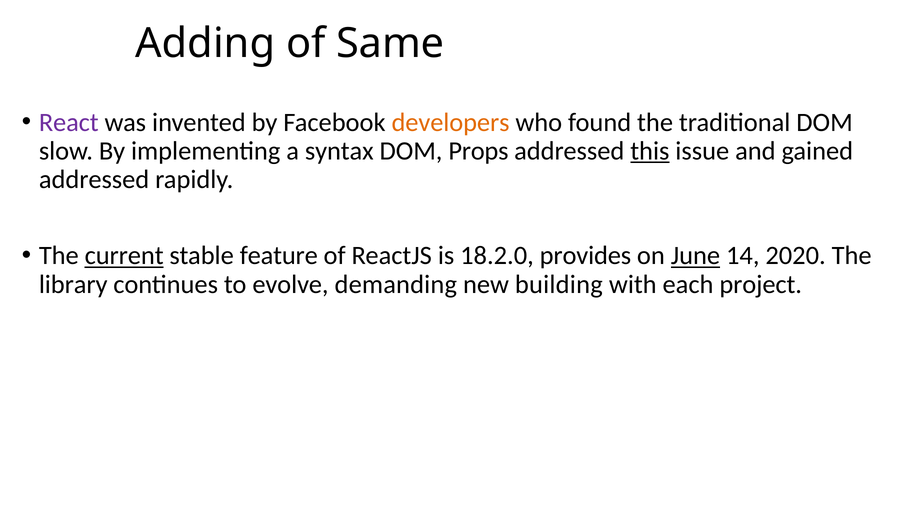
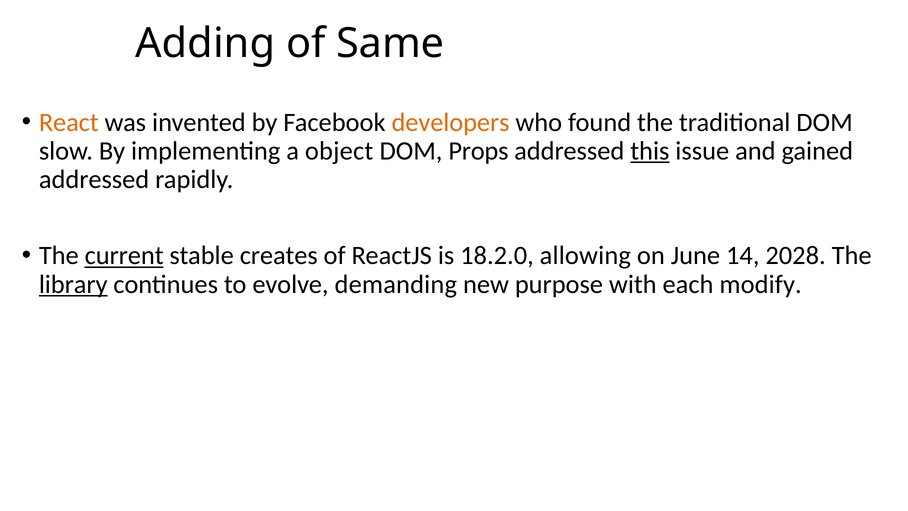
React colour: purple -> orange
syntax: syntax -> object
feature: feature -> creates
provides: provides -> allowing
June underline: present -> none
2020: 2020 -> 2028
library underline: none -> present
building: building -> purpose
project: project -> modify
